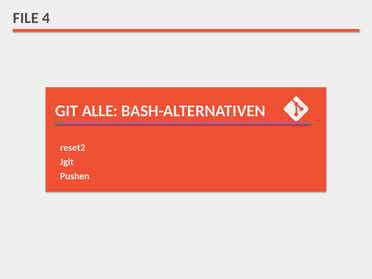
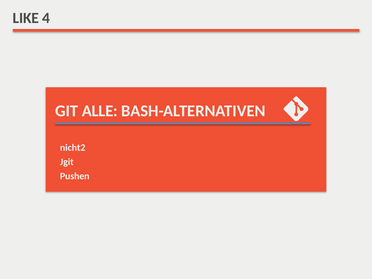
FILE: FILE -> LIKE
reset2: reset2 -> nicht2
